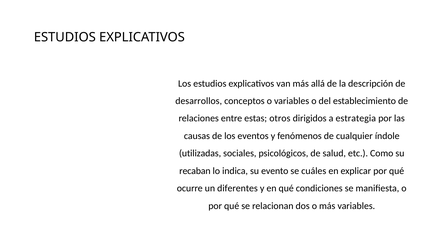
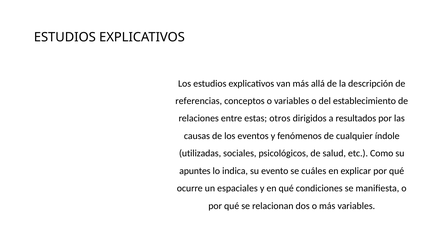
desarrollos: desarrollos -> referencias
estrategia: estrategia -> resultados
recaban: recaban -> apuntes
diferentes: diferentes -> espaciales
